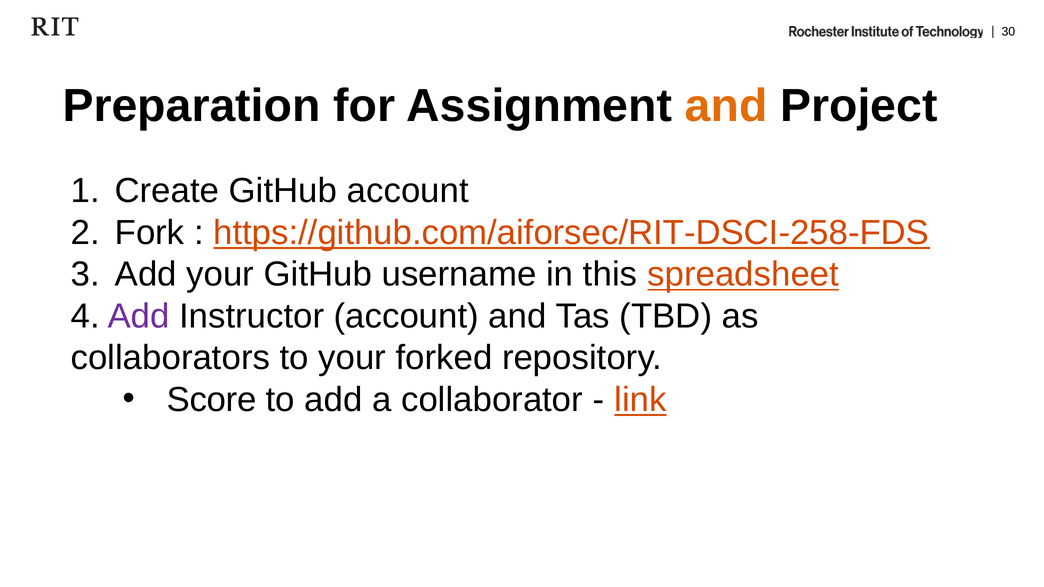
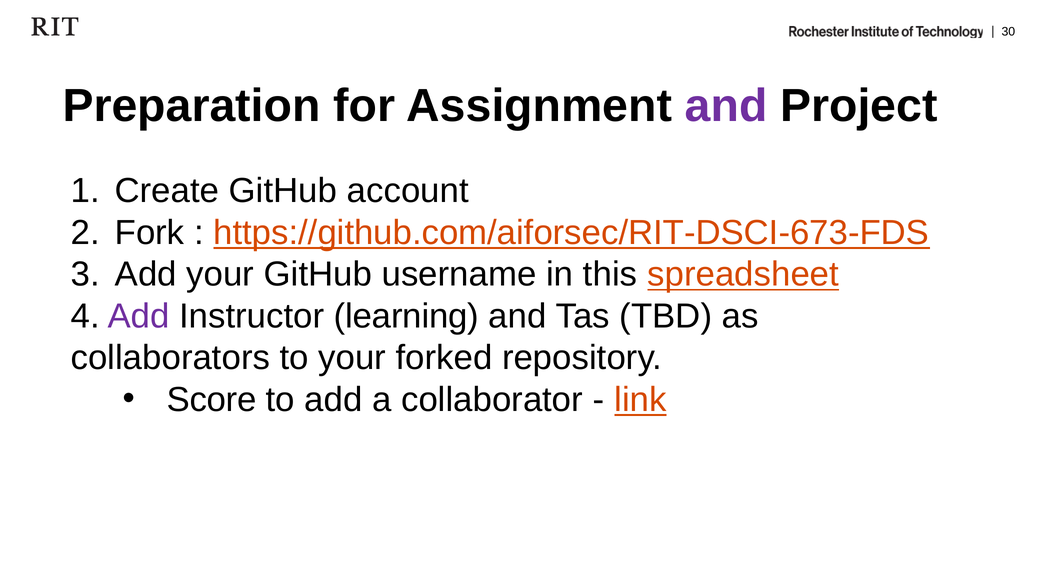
and at (726, 106) colour: orange -> purple
https://github.com/aiforsec/RIT-DSCI-258-FDS: https://github.com/aiforsec/RIT-DSCI-258-FDS -> https://github.com/aiforsec/RIT-DSCI-673-FDS
Instructor account: account -> learning
